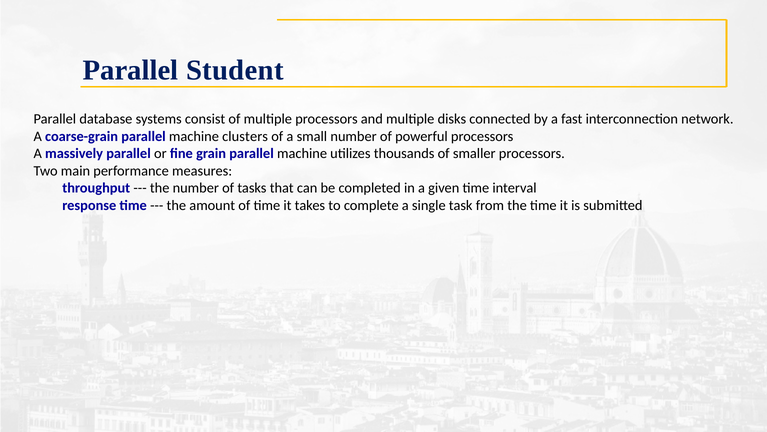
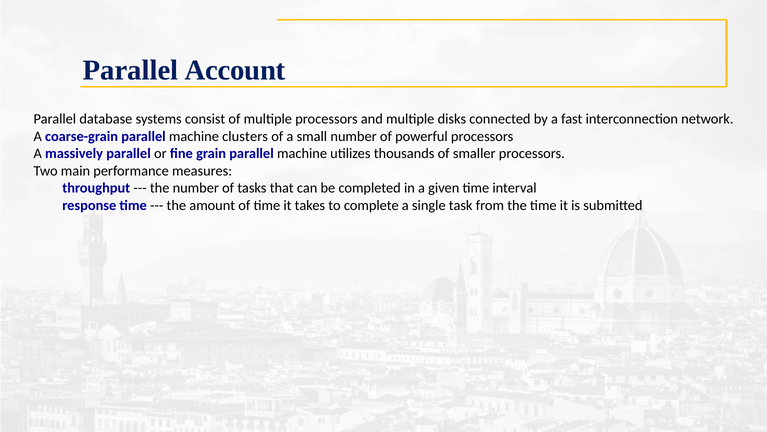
Student: Student -> Account
